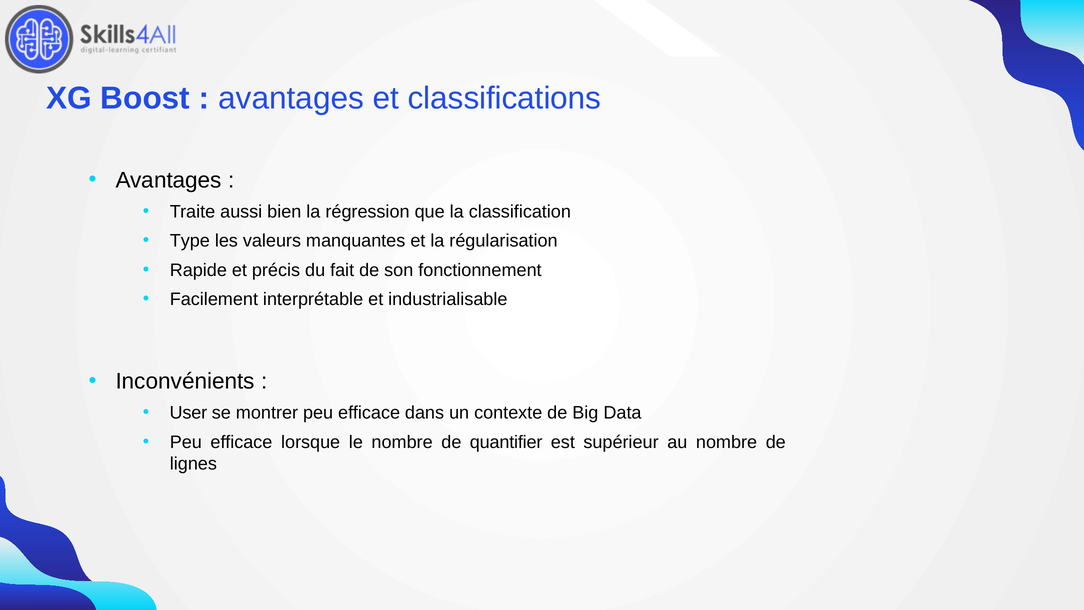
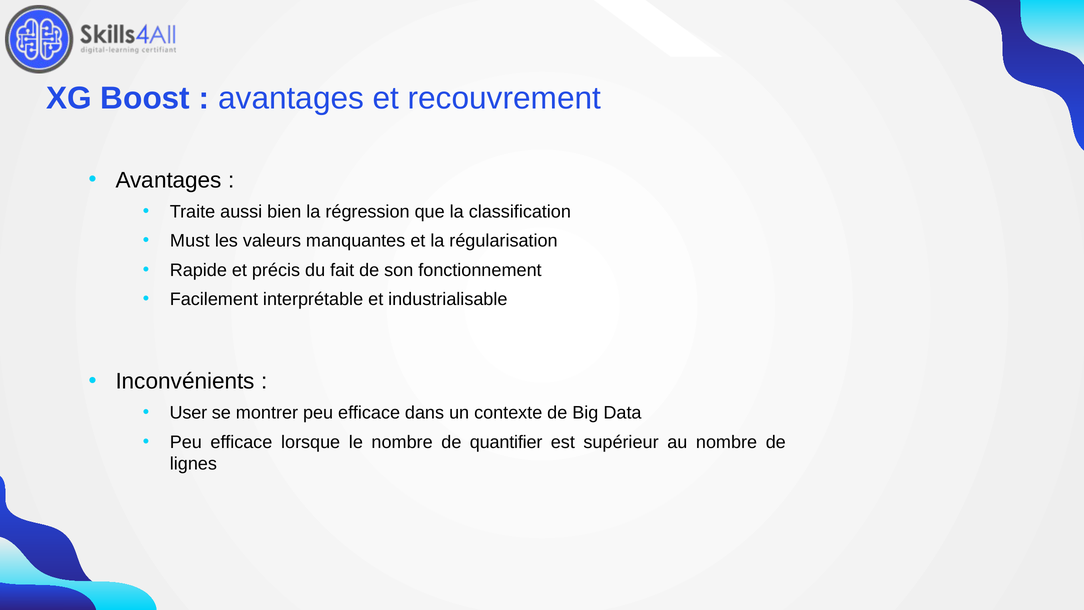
classifications: classifications -> recouvrement
Type: Type -> Must
